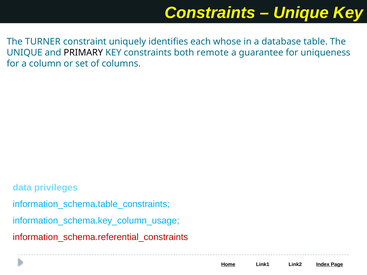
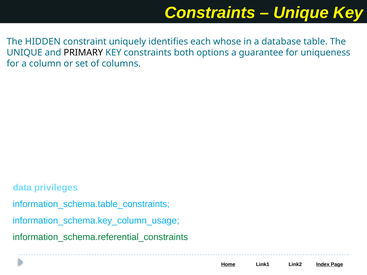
TURNER: TURNER -> HIDDEN
remote: remote -> options
information_schema.referential_constraints colour: red -> green
